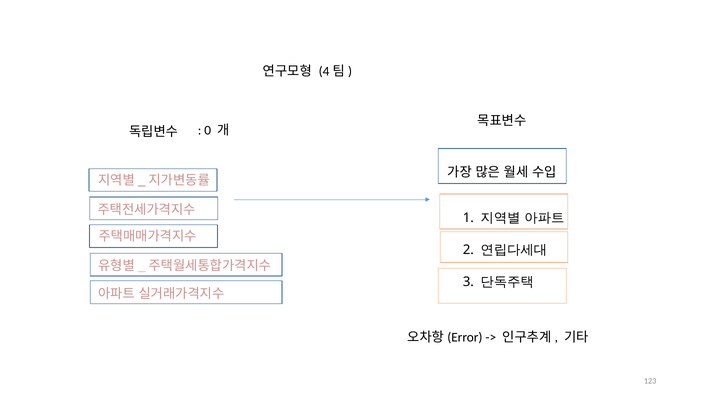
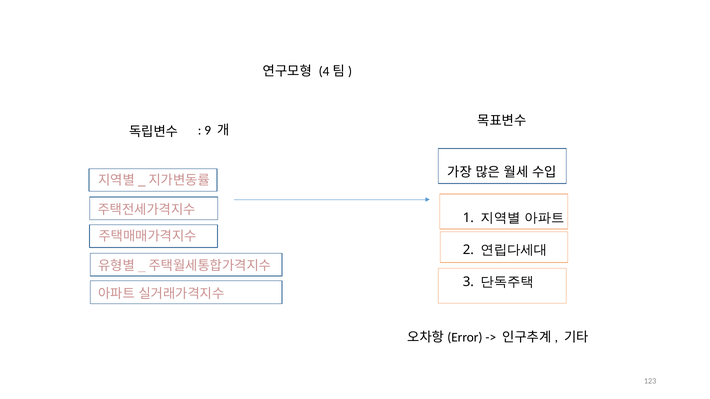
0: 0 -> 9
